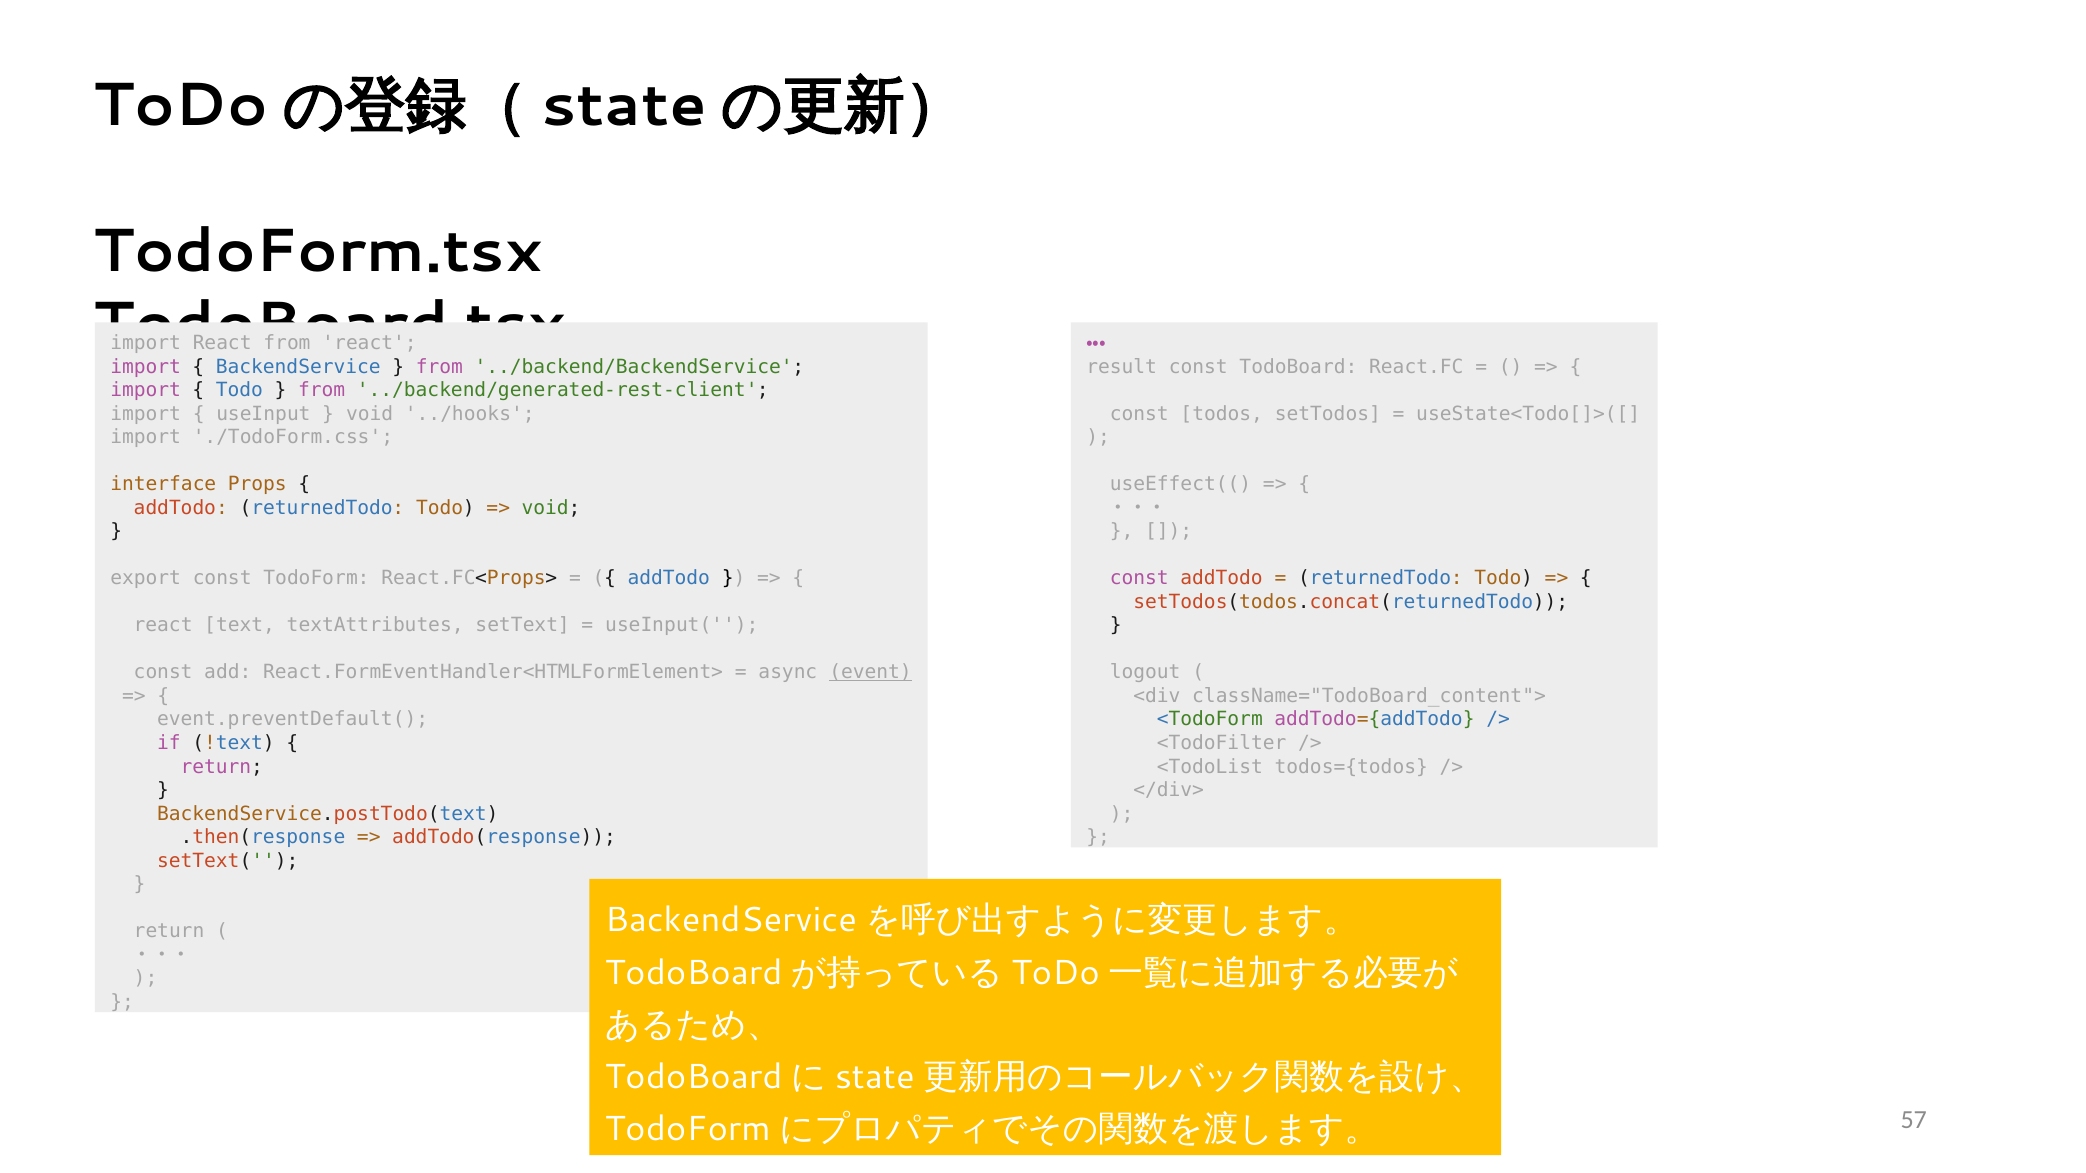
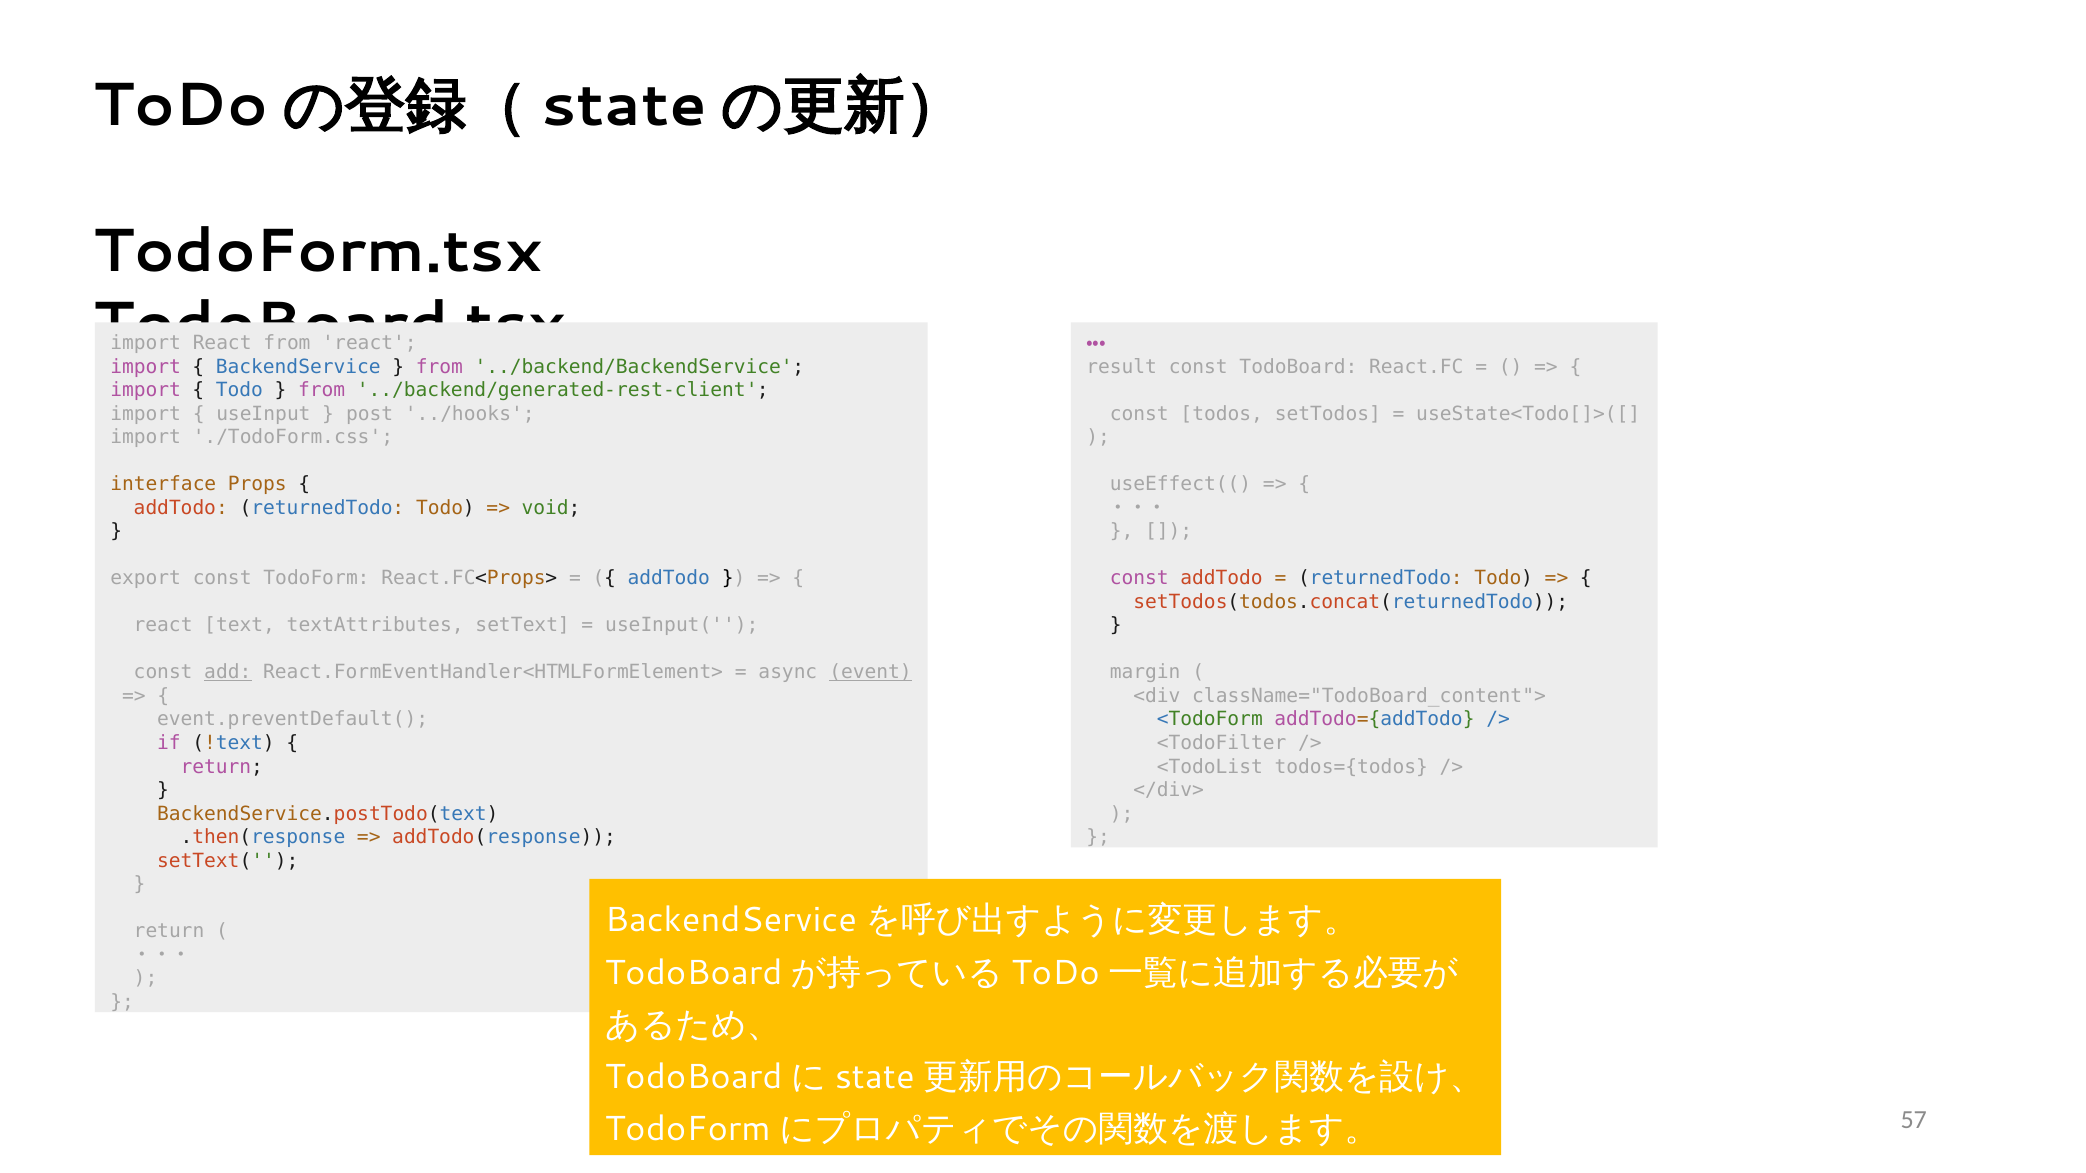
void at (370, 414): void -> post
add underline: none -> present
logout: logout -> margin
